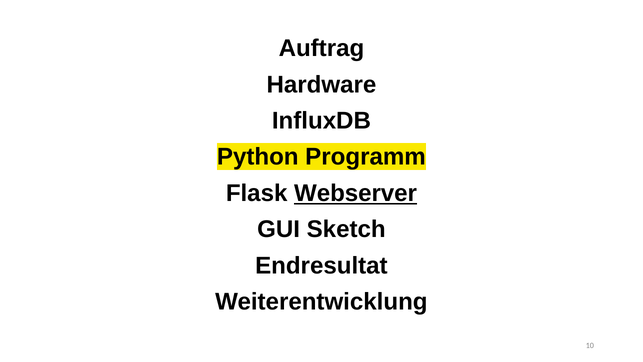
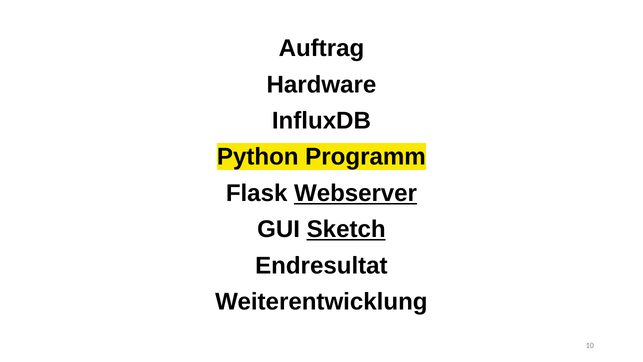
Sketch underline: none -> present
